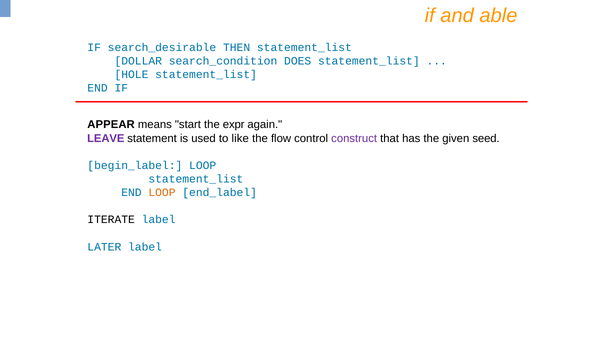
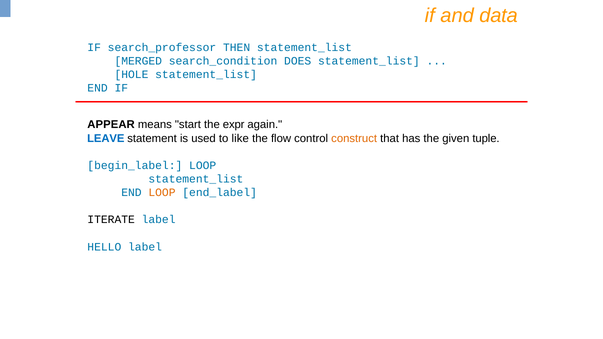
able: able -> data
search_desirable: search_desirable -> search_professor
DOLLAR: DOLLAR -> MERGED
LEAVE colour: purple -> blue
construct colour: purple -> orange
seed: seed -> tuple
LATER: LATER -> HELLO
